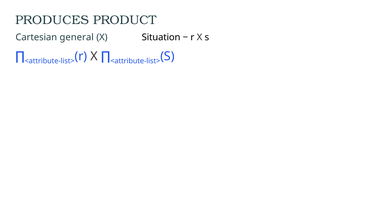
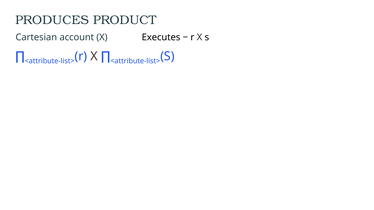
general: general -> account
Situation: Situation -> Executes
